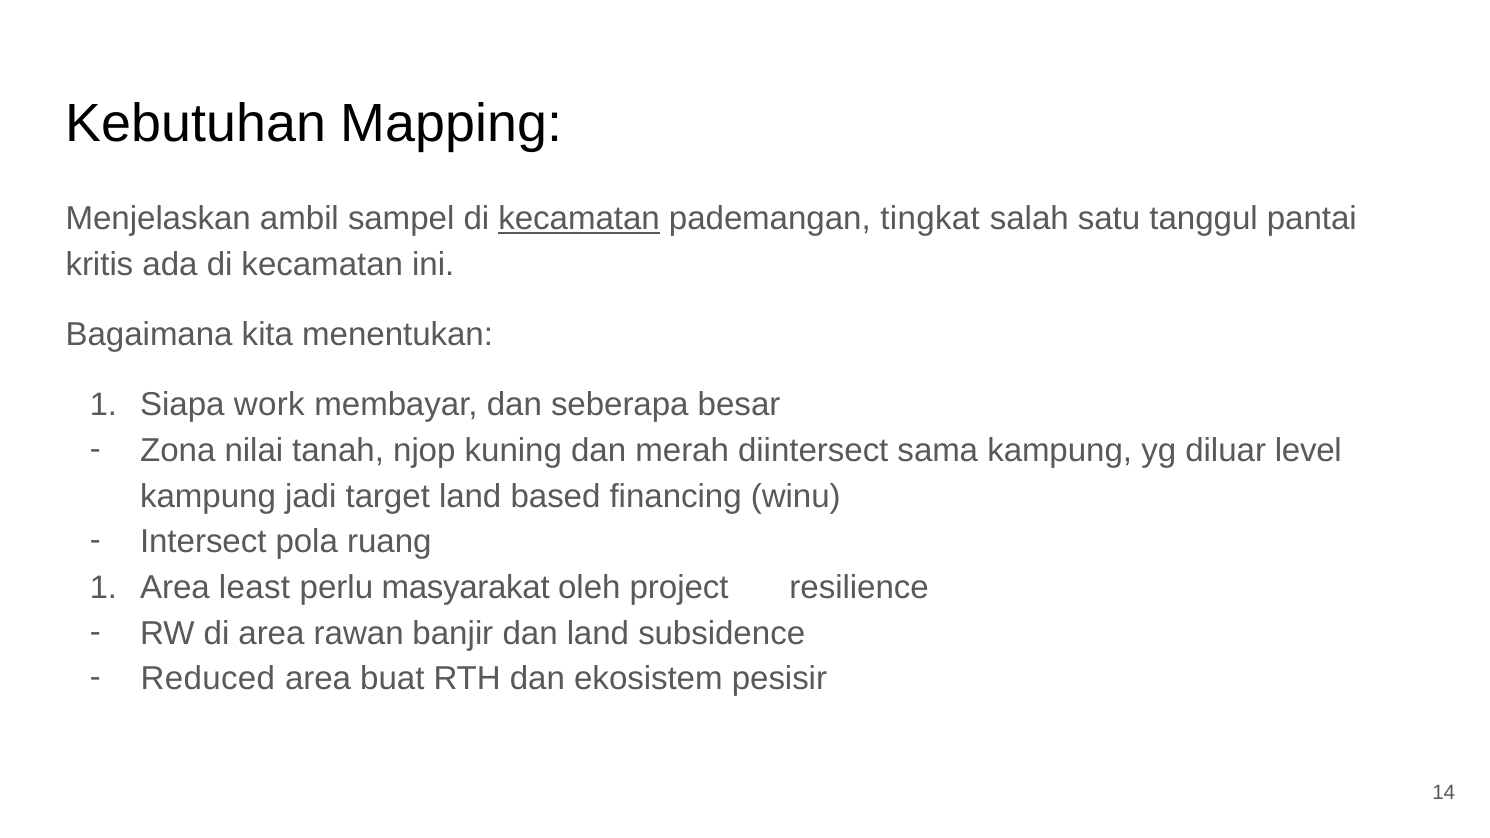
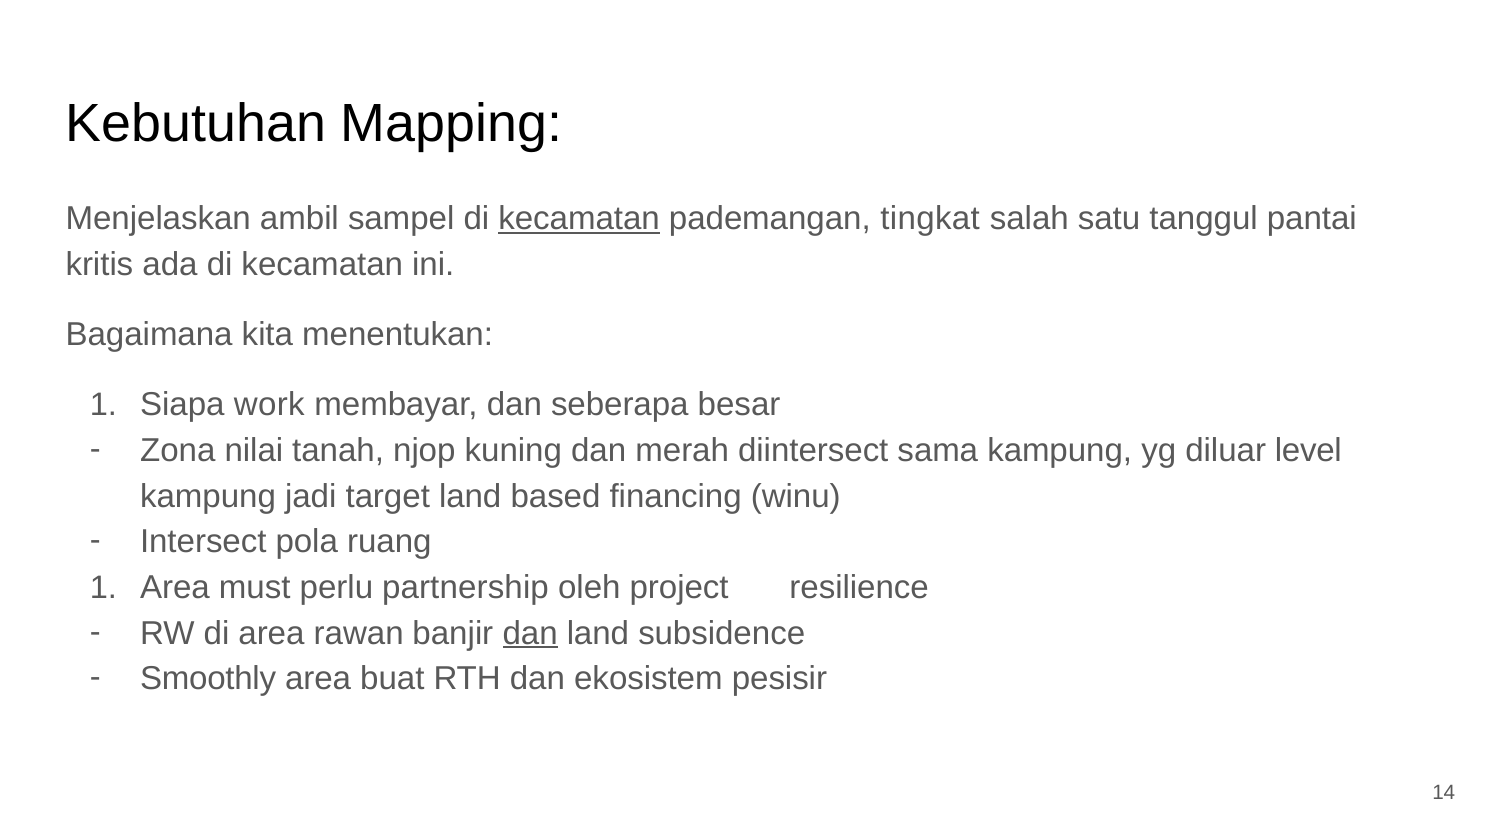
least: least -> must
masyarakat: masyarakat -> partnership
dan at (530, 633) underline: none -> present
Reduced: Reduced -> Smoothly
